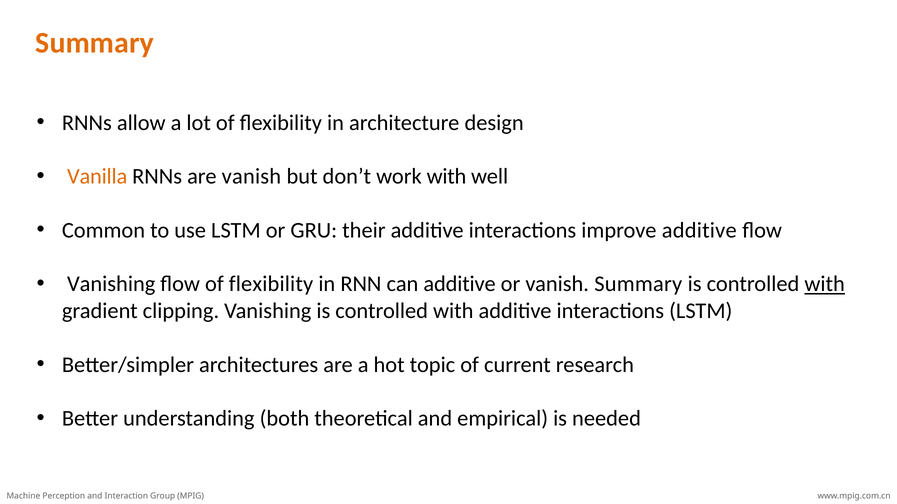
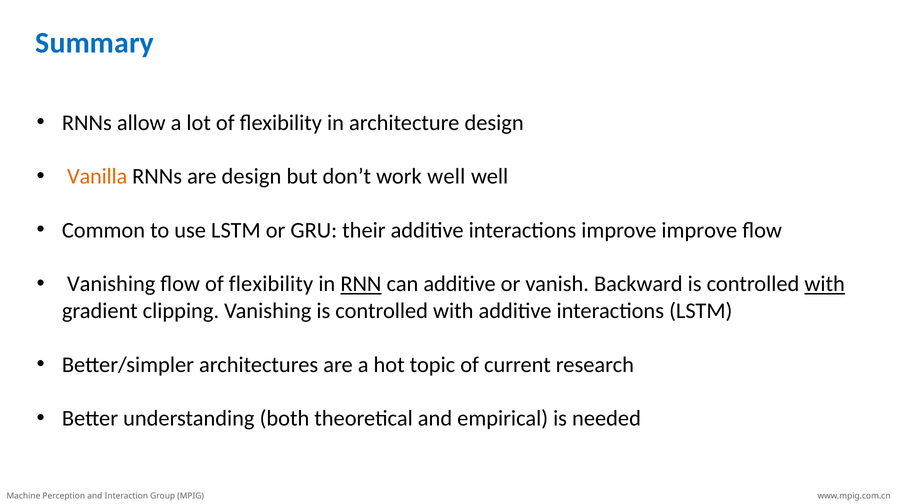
Summary at (95, 43) colour: orange -> blue
are vanish: vanish -> design
work with: with -> well
improve additive: additive -> improve
RNN underline: none -> present
vanish Summary: Summary -> Backward
